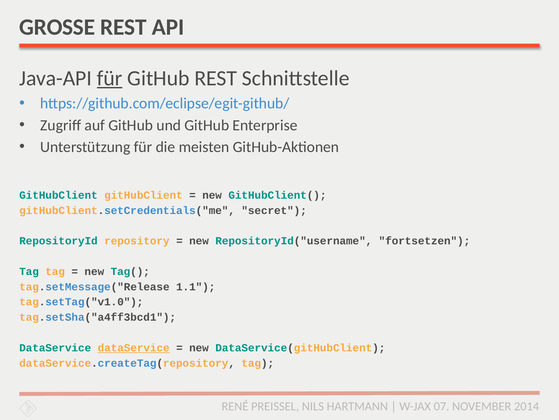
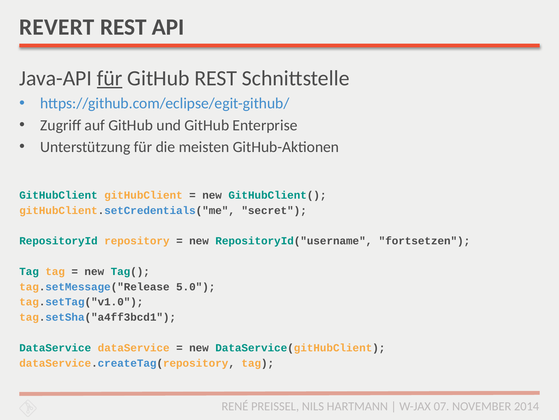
GROSSE: GROSSE -> REVERT
1.1: 1.1 -> 5.0
dataService at (134, 347) underline: present -> none
